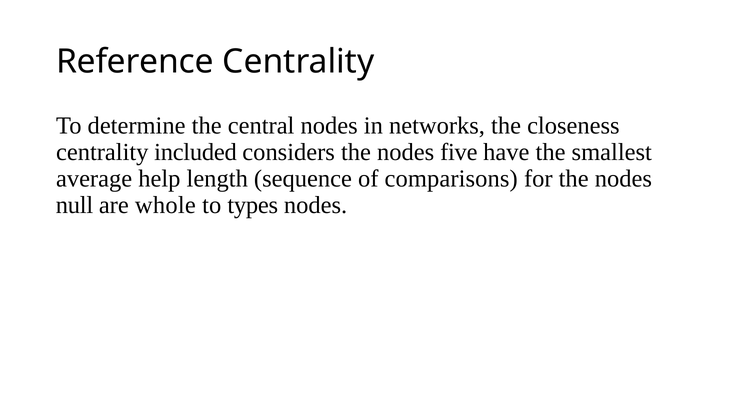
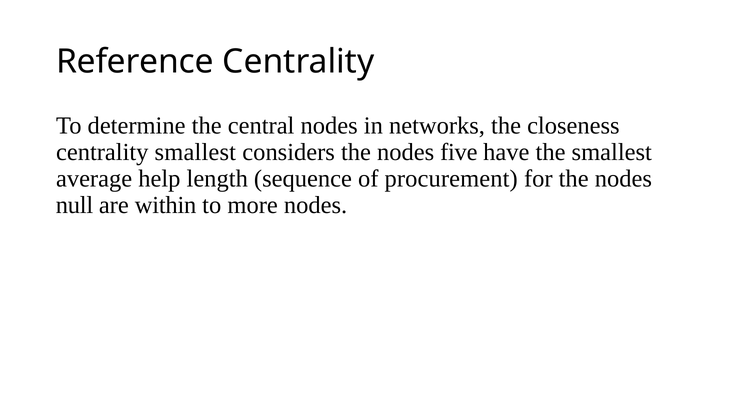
centrality included: included -> smallest
comparisons: comparisons -> procurement
whole: whole -> within
types: types -> more
